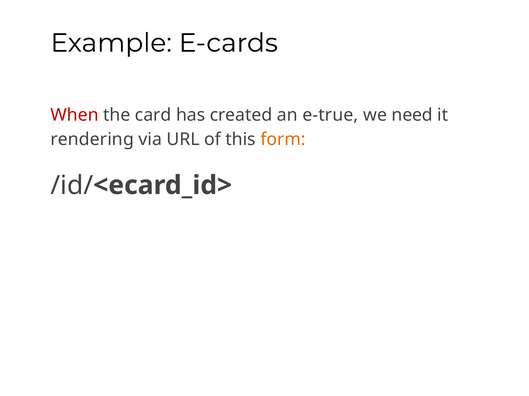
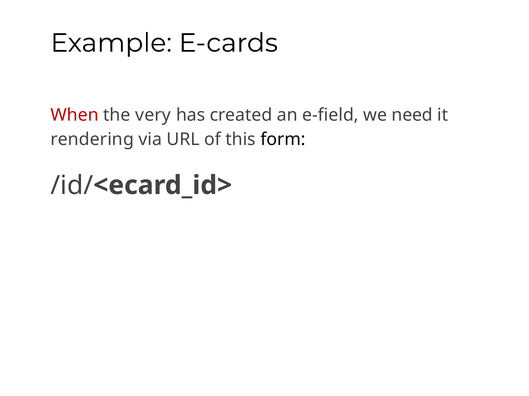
card: card -> very
e-true: e-true -> e-field
form colour: orange -> black
